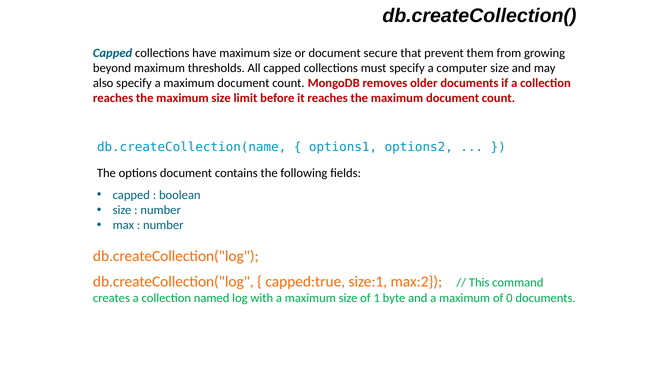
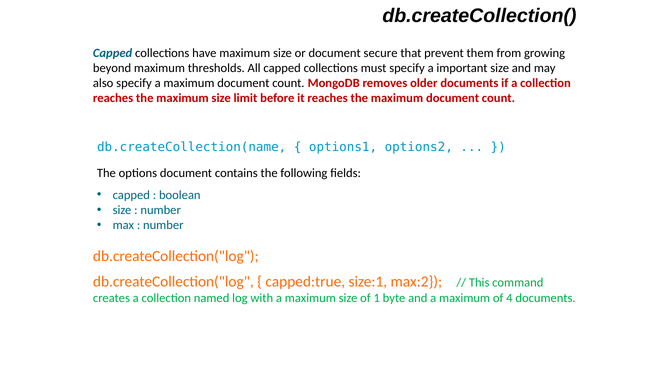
computer: computer -> important
0: 0 -> 4
